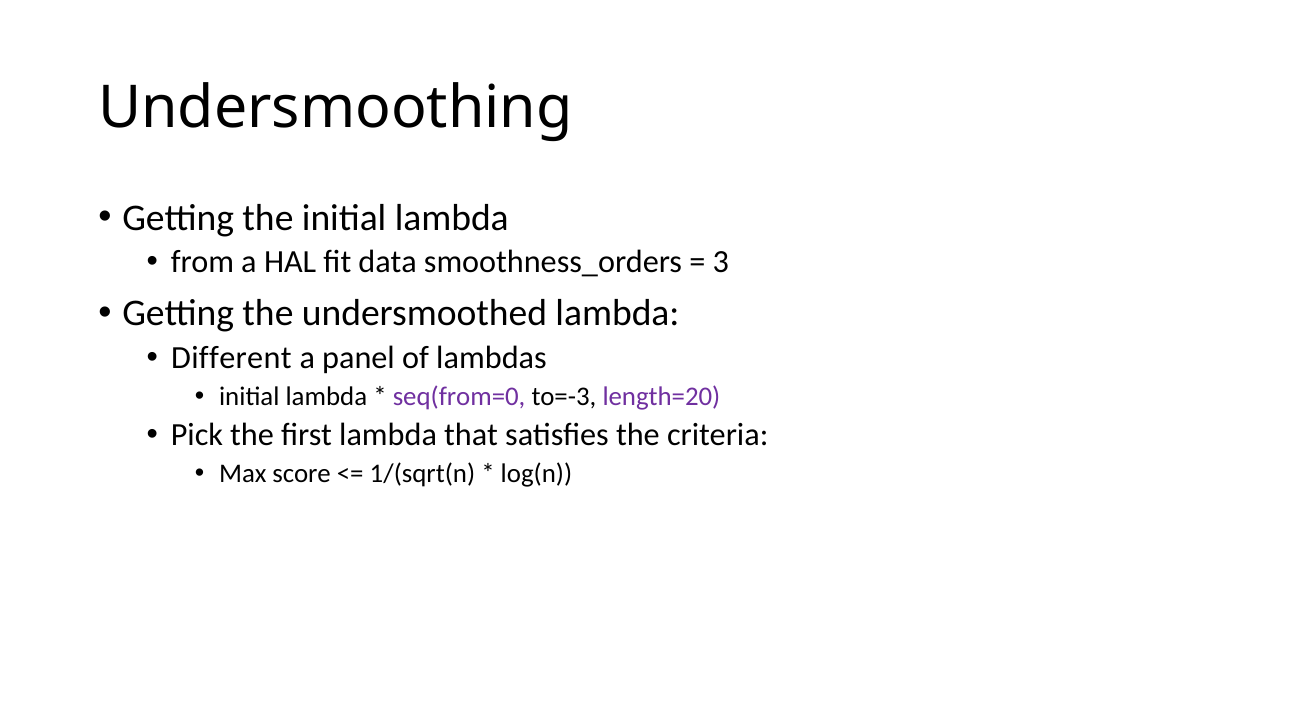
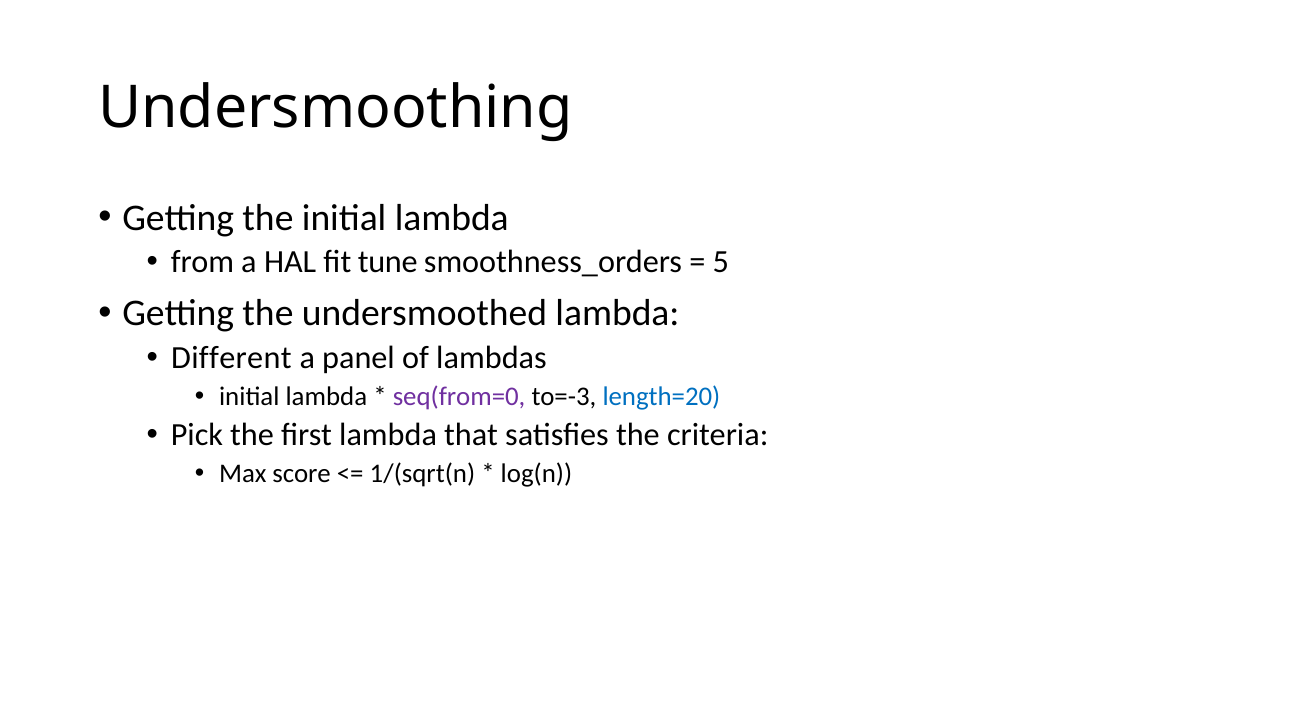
data: data -> tune
3: 3 -> 5
length=20 colour: purple -> blue
